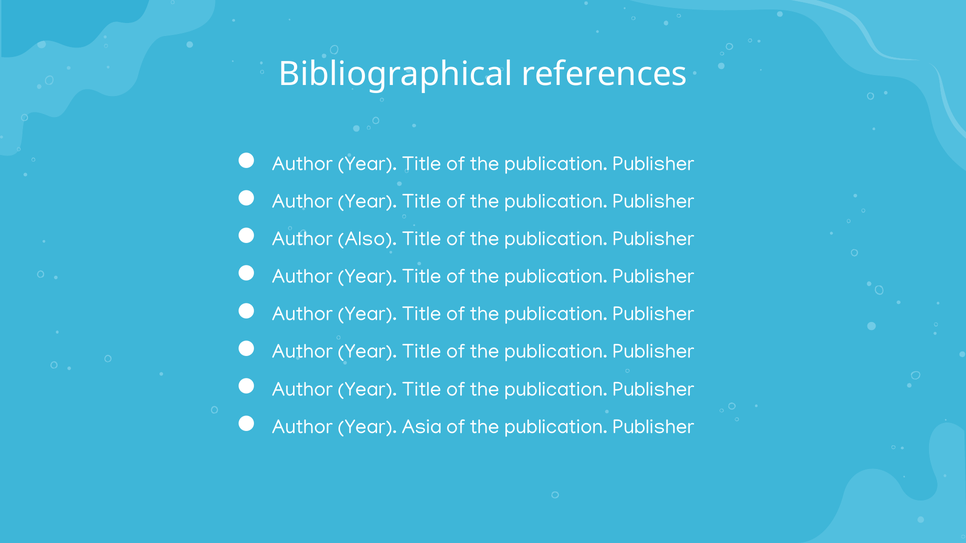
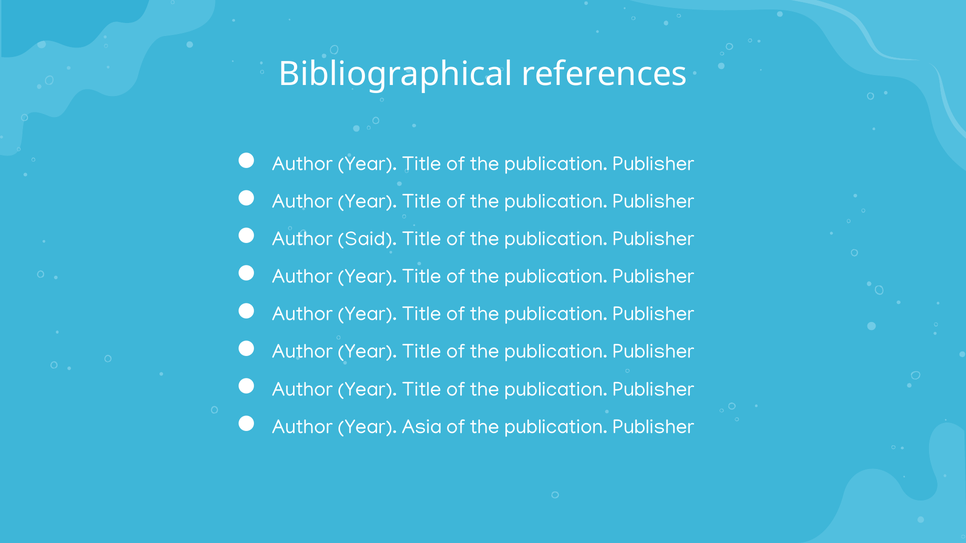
Also: Also -> Said
